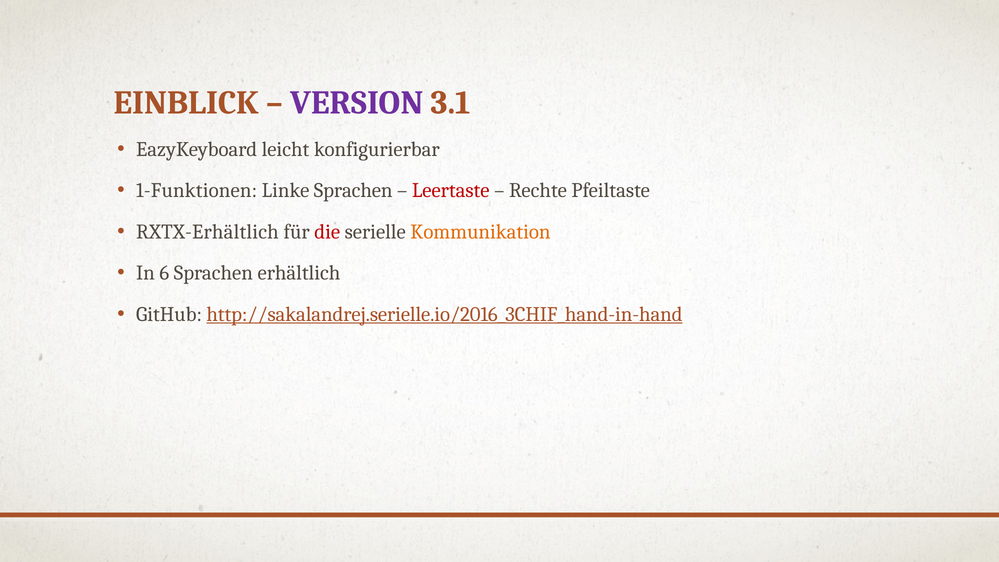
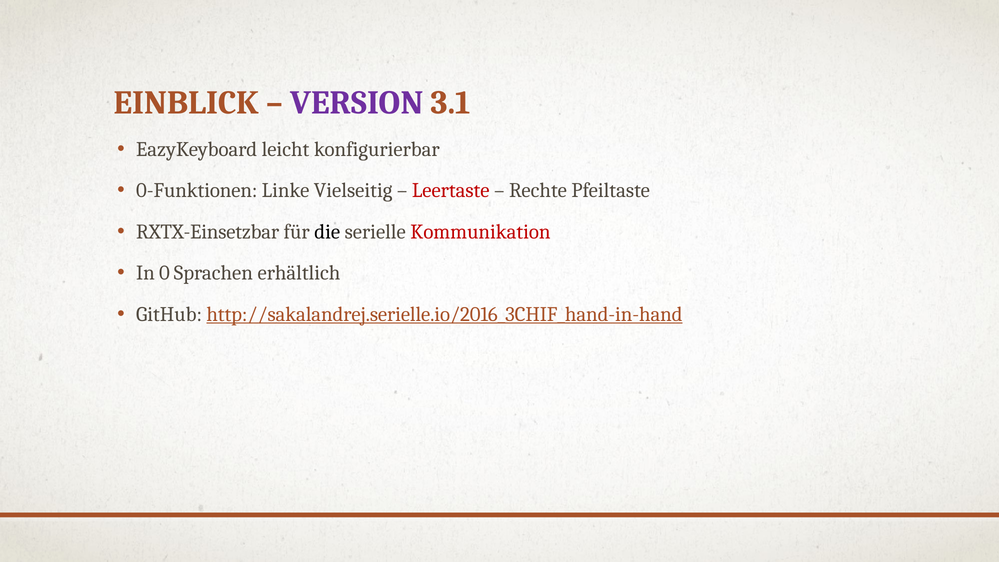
1-Funktionen: 1-Funktionen -> 0-Funktionen
Linke Sprachen: Sprachen -> Vielseitig
RXTX-Erhältlich: RXTX-Erhältlich -> RXTX-Einsetzbar
die colour: red -> black
Kommunikation colour: orange -> red
6: 6 -> 0
